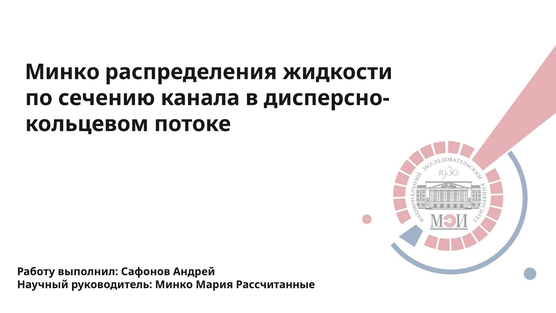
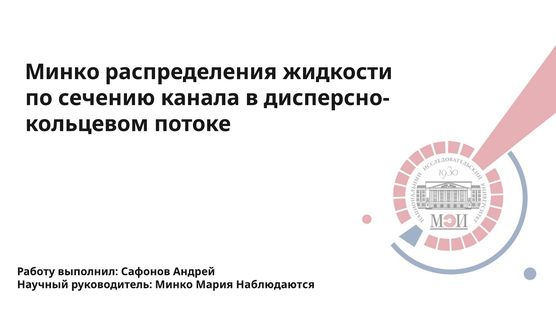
Рассчитанные: Рассчитанные -> Наблюдаются
